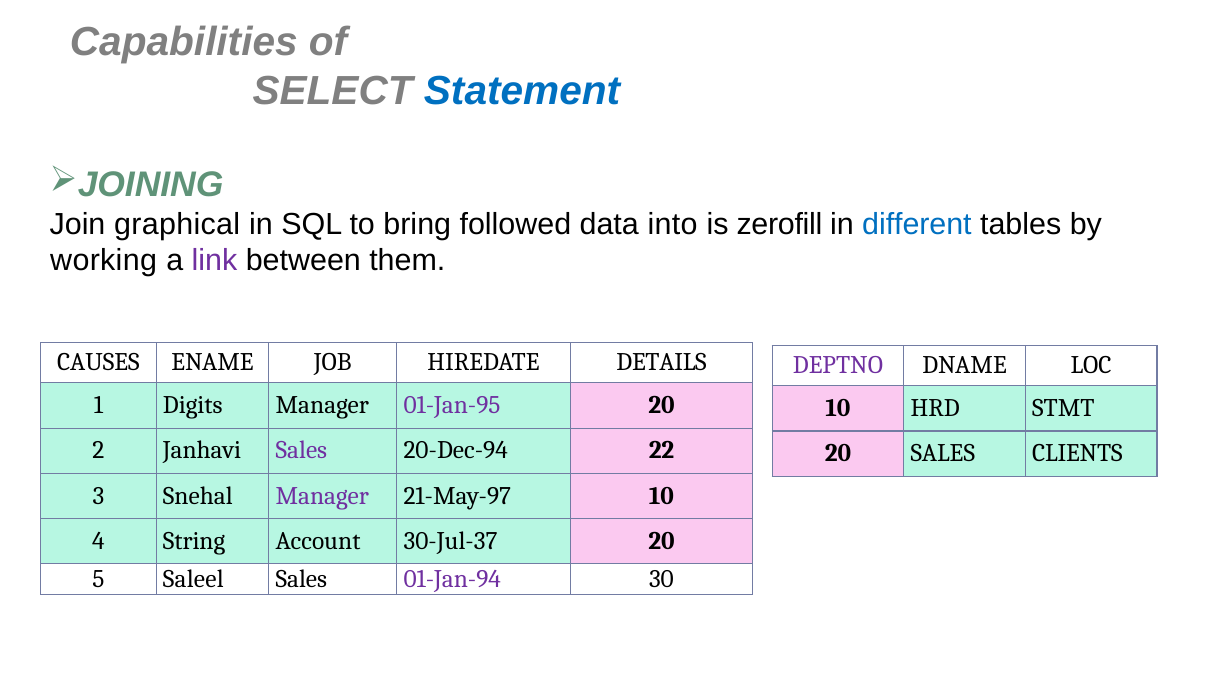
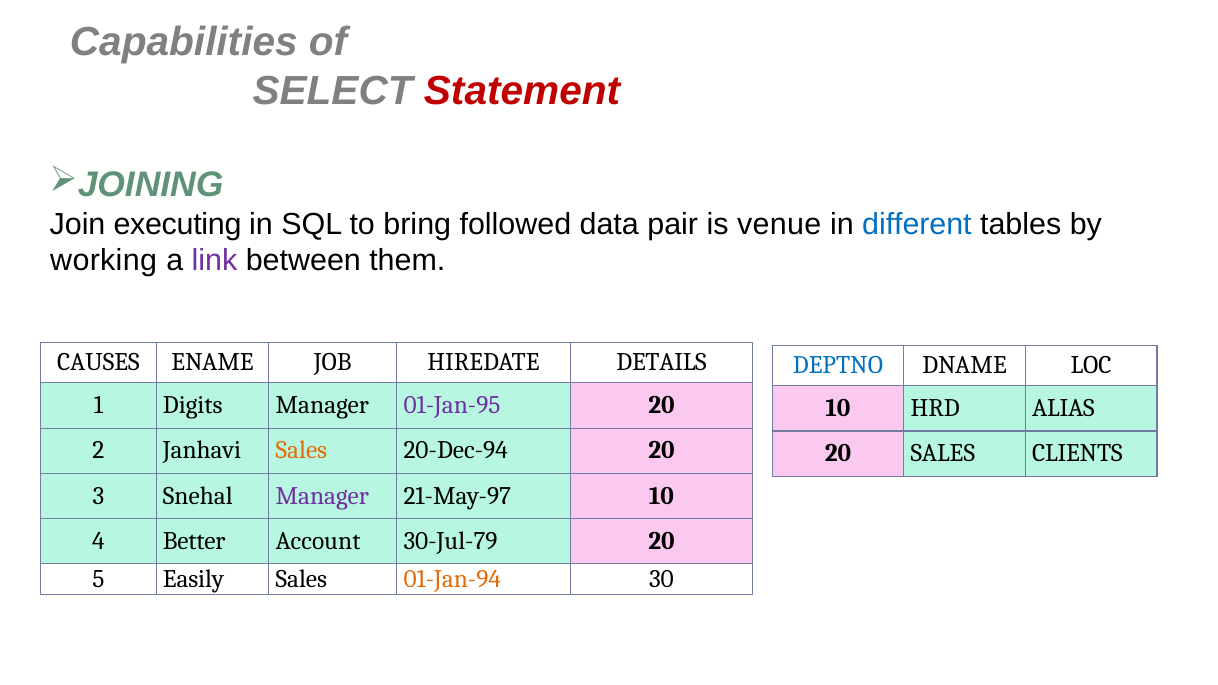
Statement colour: blue -> red
graphical: graphical -> executing
into: into -> pair
zerofill: zerofill -> venue
DEPTNO colour: purple -> blue
STMT: STMT -> ALIAS
Sales at (301, 451) colour: purple -> orange
20-Dec-94 22: 22 -> 20
String: String -> Better
30-Jul-37: 30-Jul-37 -> 30-Jul-79
Saleel: Saleel -> Easily
01-Jan-94 colour: purple -> orange
